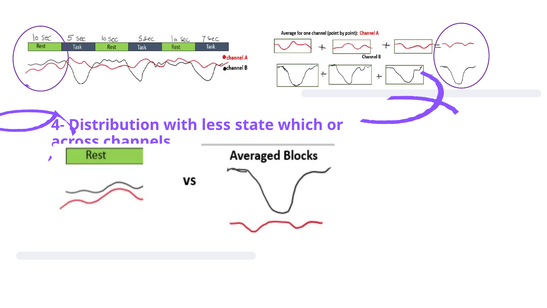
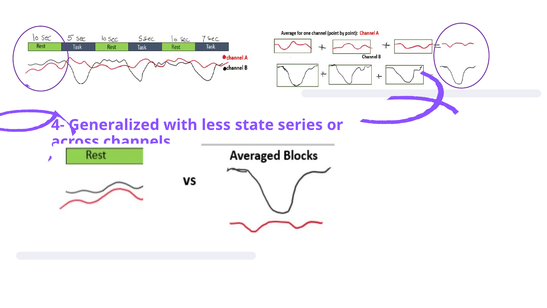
Distribution: Distribution -> Generalized
which: which -> series
